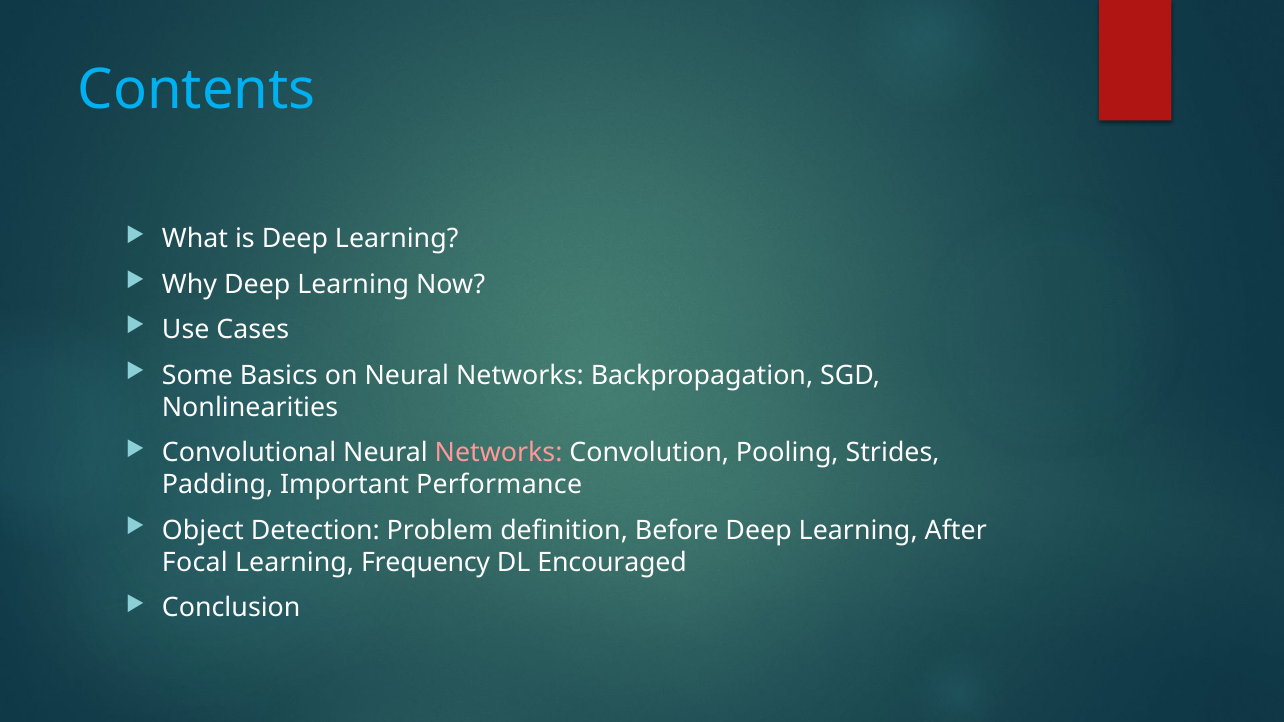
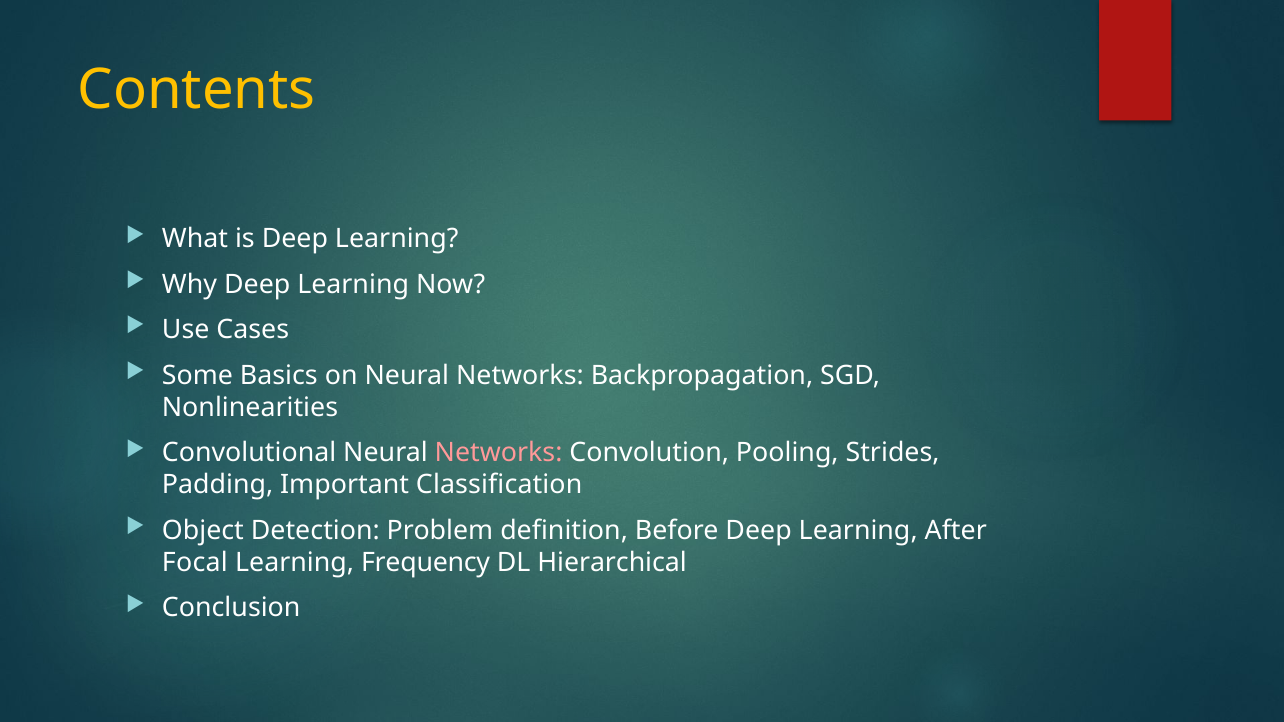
Contents colour: light blue -> yellow
Performance: Performance -> Classification
Encouraged: Encouraged -> Hierarchical
